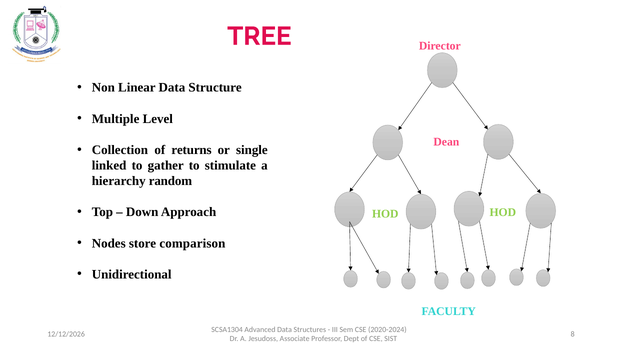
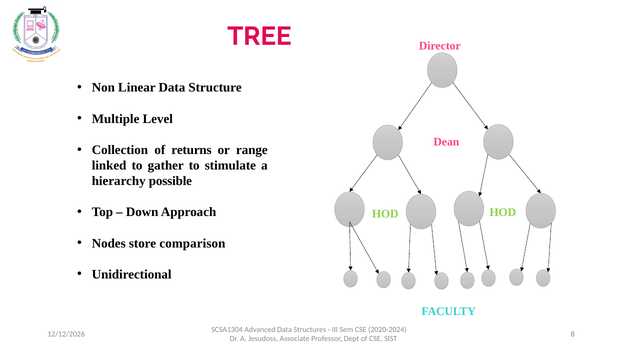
single: single -> range
random: random -> possible
